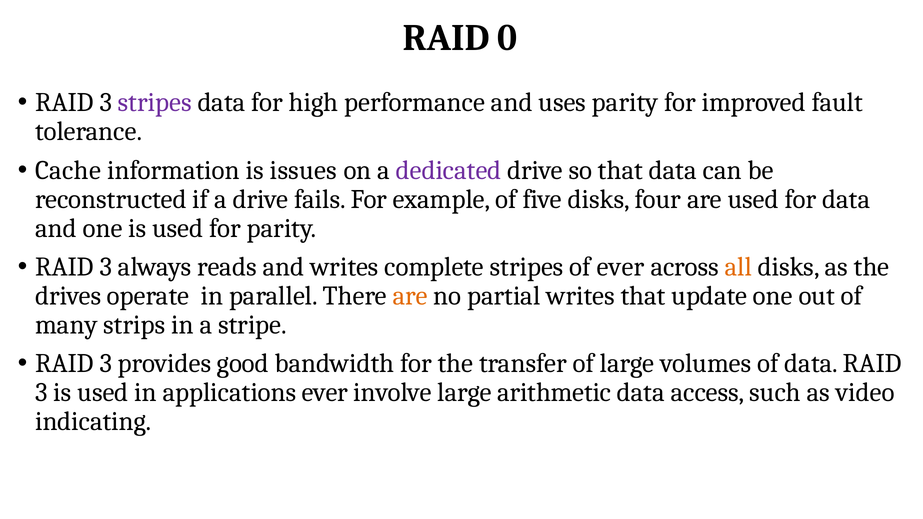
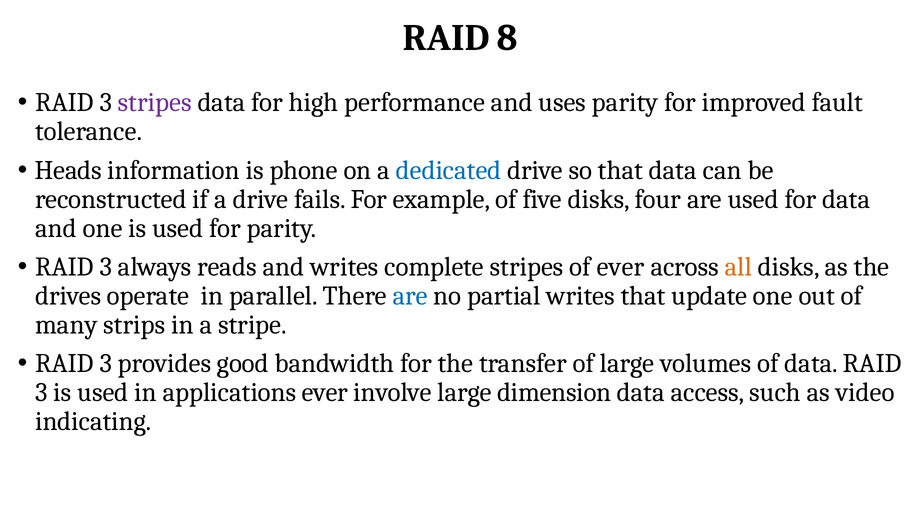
0: 0 -> 8
Cache: Cache -> Heads
issues: issues -> phone
dedicated colour: purple -> blue
are at (410, 296) colour: orange -> blue
arithmetic: arithmetic -> dimension
